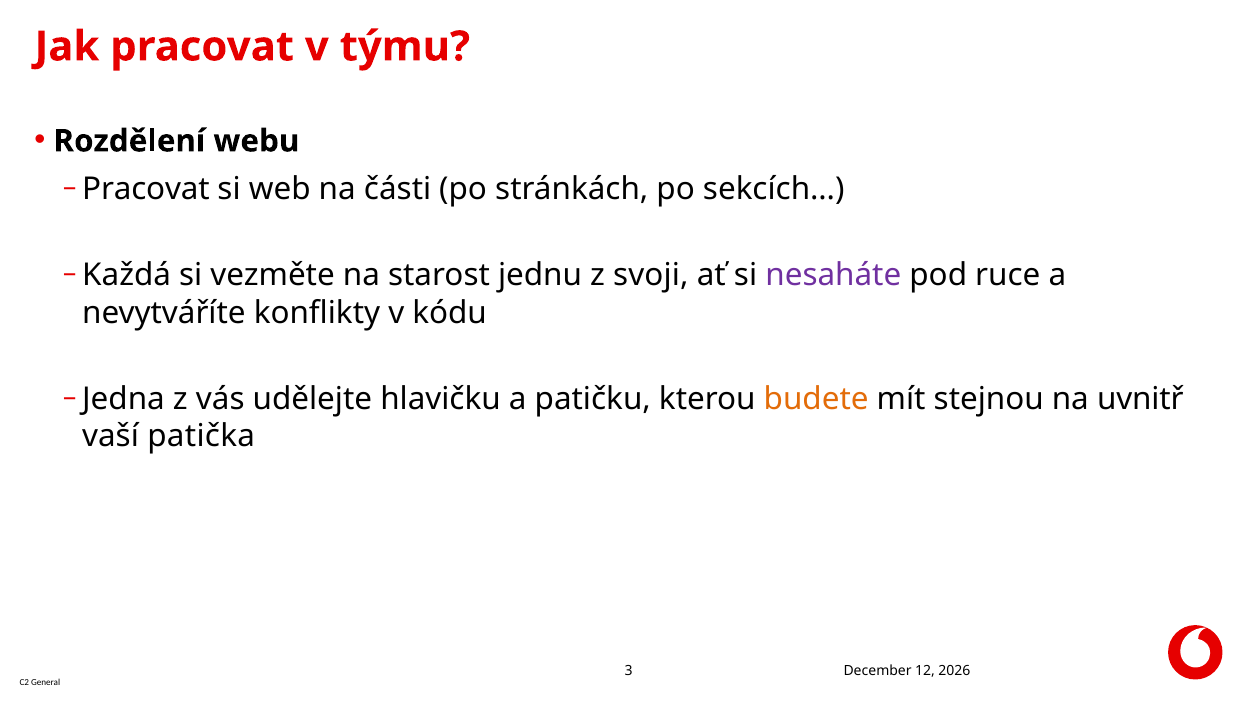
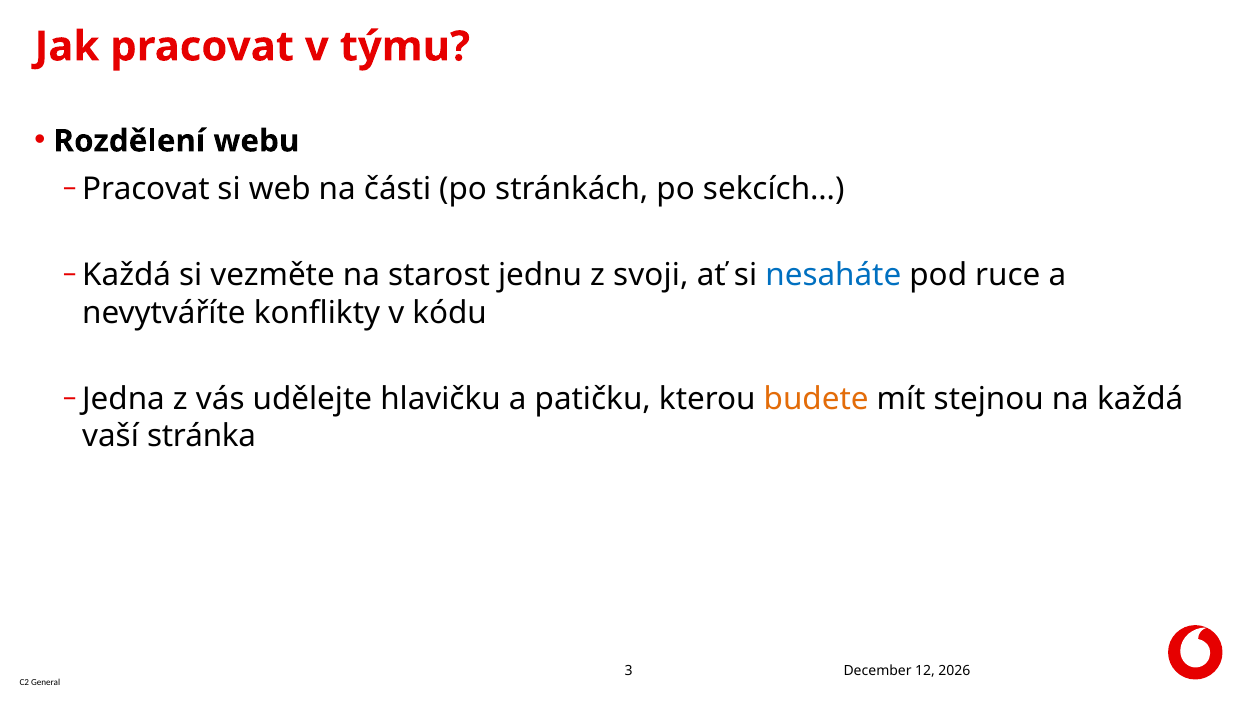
nesaháte colour: purple -> blue
na uvnitř: uvnitř -> každá
patička: patička -> stránka
